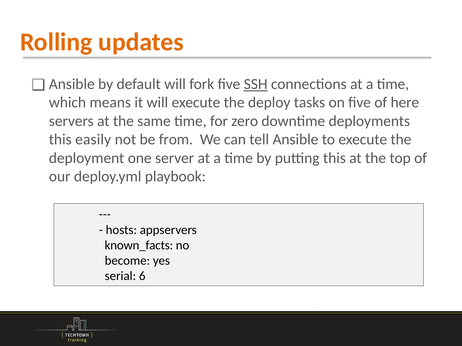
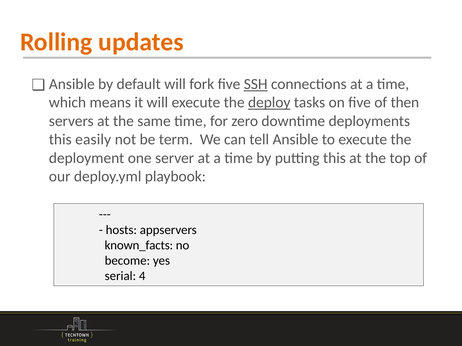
deploy underline: none -> present
here: here -> then
from: from -> term
6: 6 -> 4
